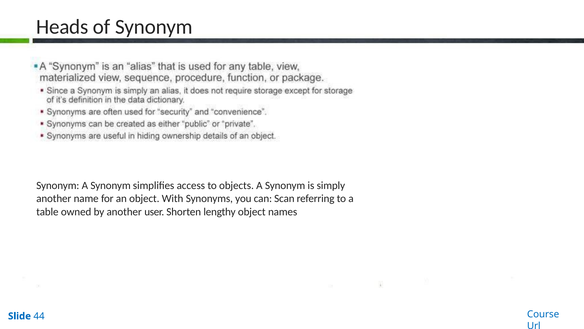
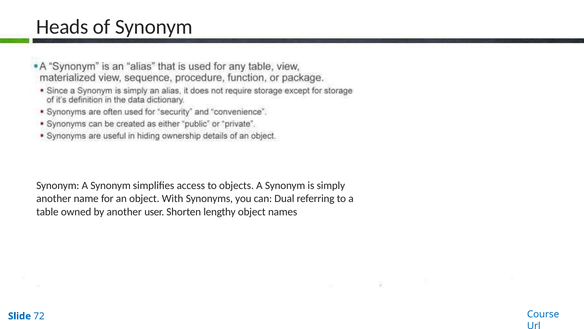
Scan: Scan -> Dual
44: 44 -> 72
